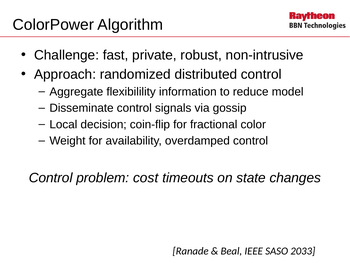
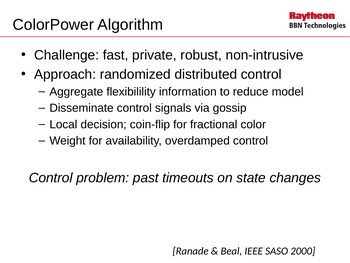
cost: cost -> past
2033: 2033 -> 2000
